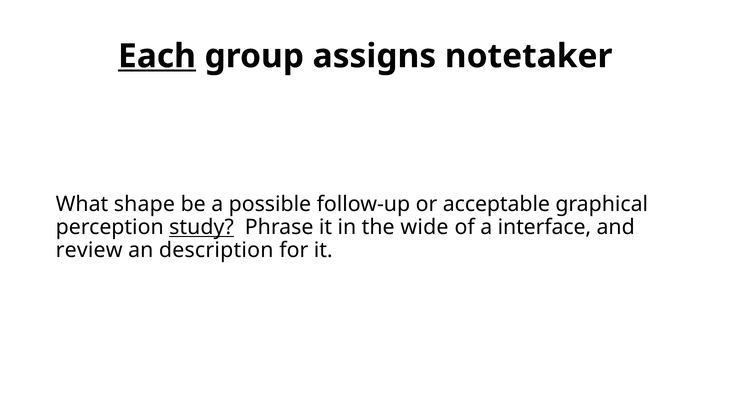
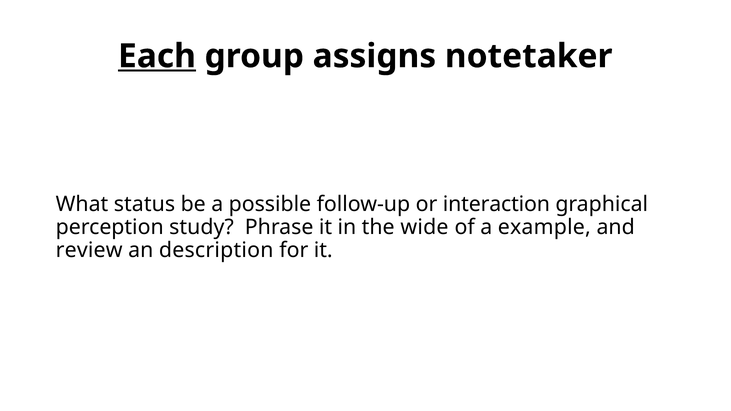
shape: shape -> status
acceptable: acceptable -> interaction
study underline: present -> none
interface: interface -> example
